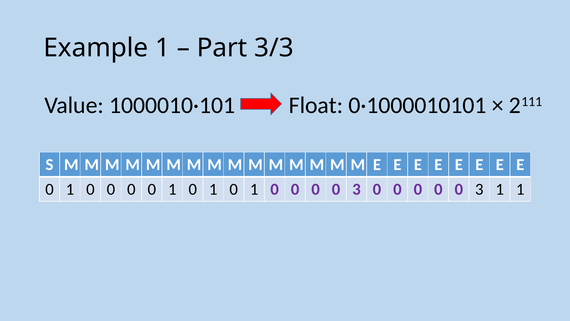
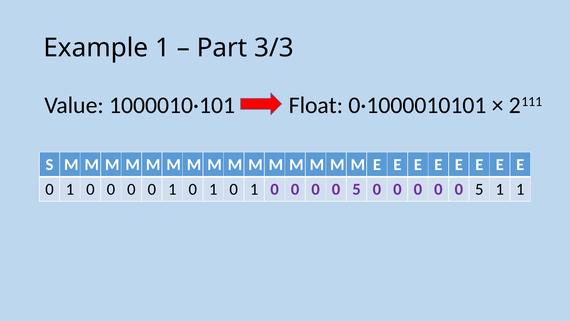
3 at (356, 189): 3 -> 5
3 at (479, 189): 3 -> 5
